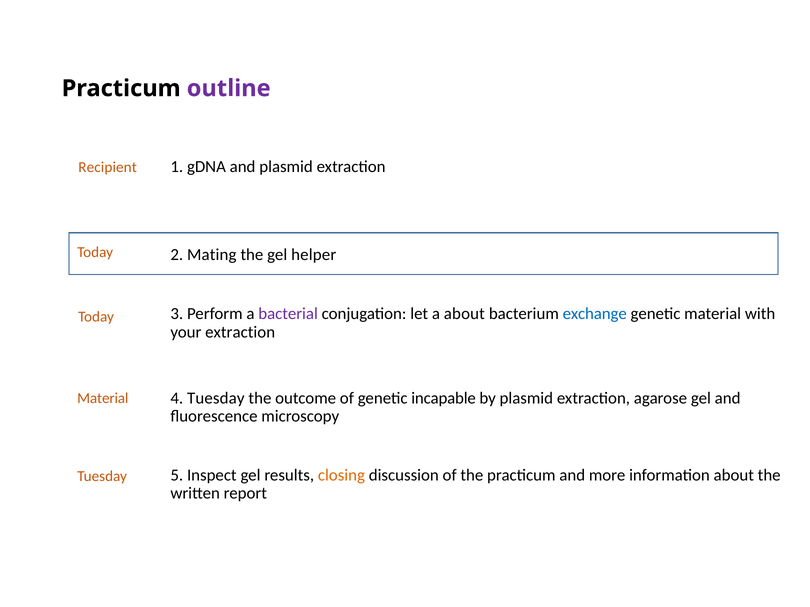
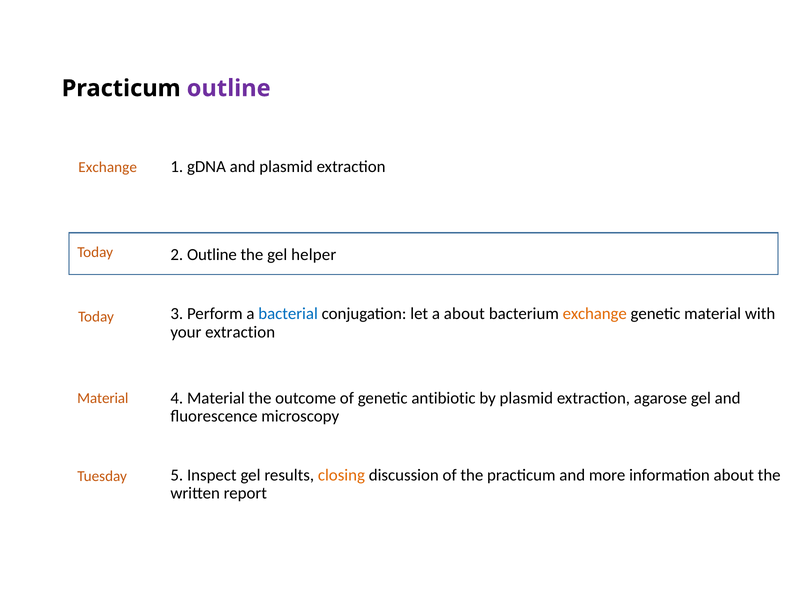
Recipient at (108, 167): Recipient -> Exchange
2 Mating: Mating -> Outline
bacterial colour: purple -> blue
exchange at (595, 314) colour: blue -> orange
4 Tuesday: Tuesday -> Material
incapable: incapable -> antibiotic
